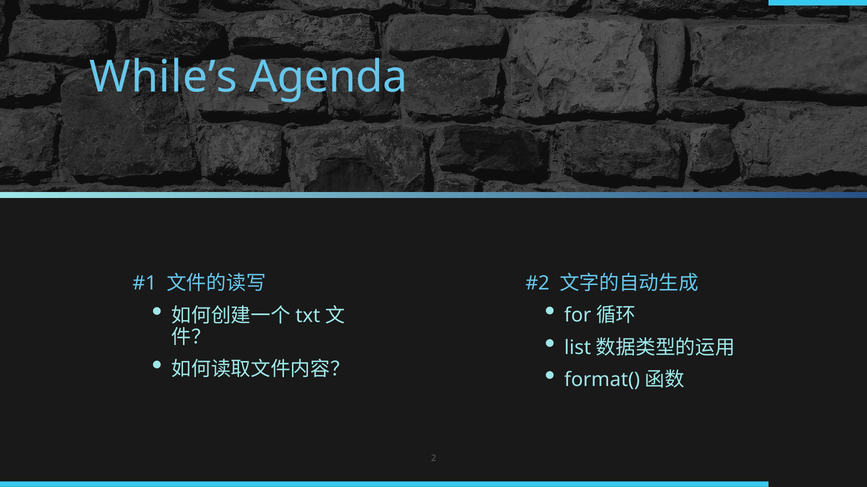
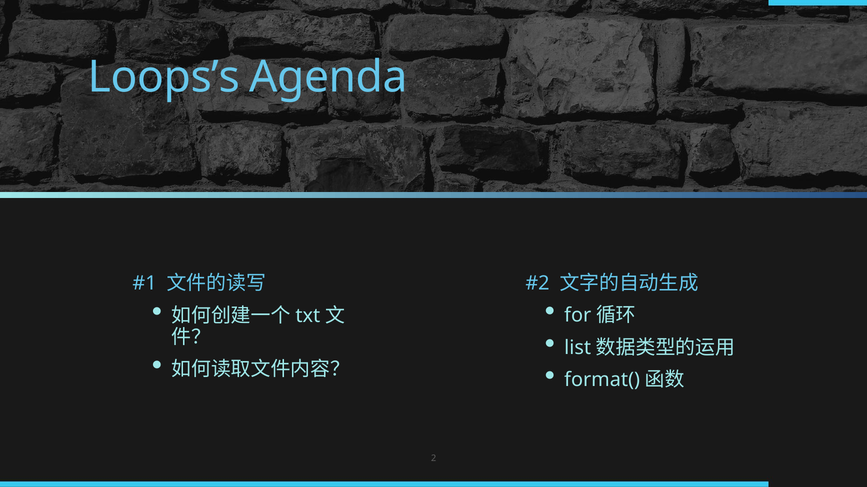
While’s: While’s -> Loops’s
